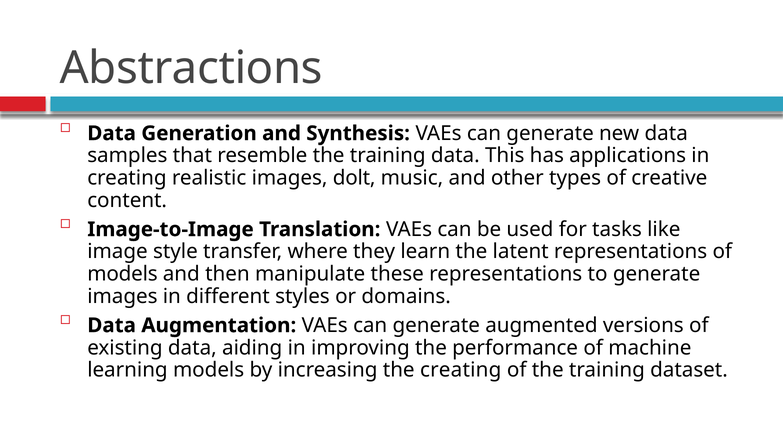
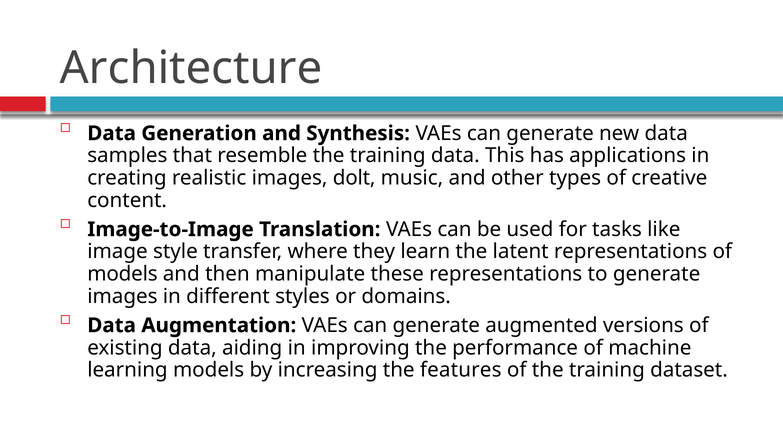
Abstractions: Abstractions -> Architecture
the creating: creating -> features
